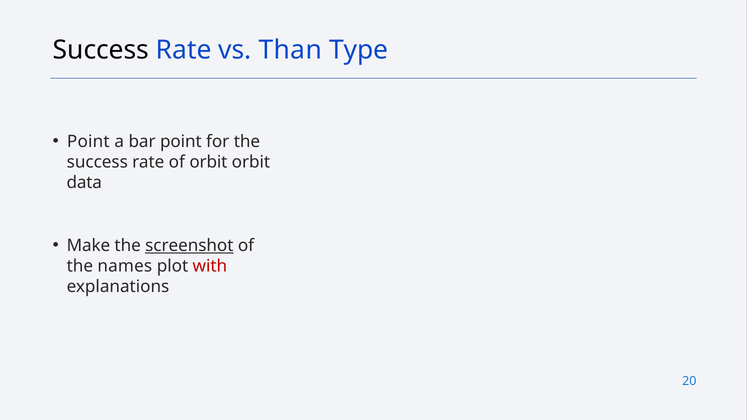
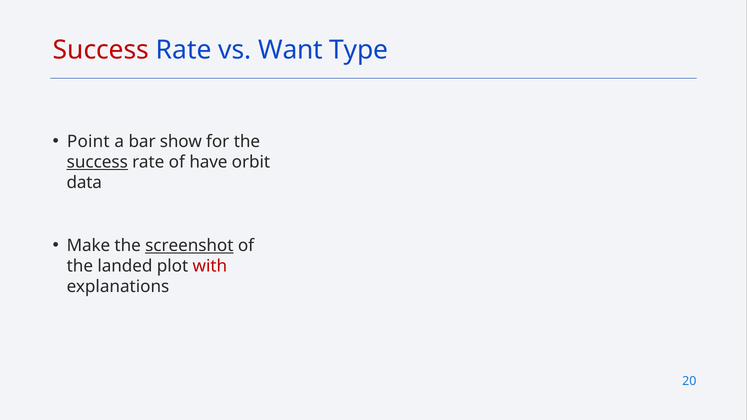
Success at (101, 50) colour: black -> red
Than: Than -> Want
bar point: point -> show
success at (97, 162) underline: none -> present
of orbit: orbit -> have
names: names -> landed
